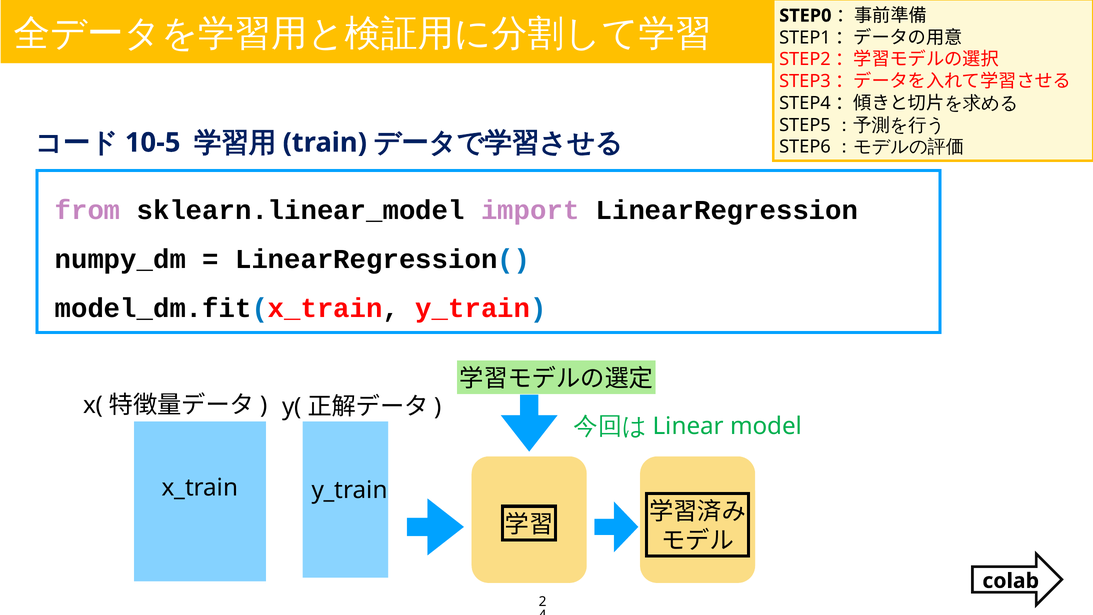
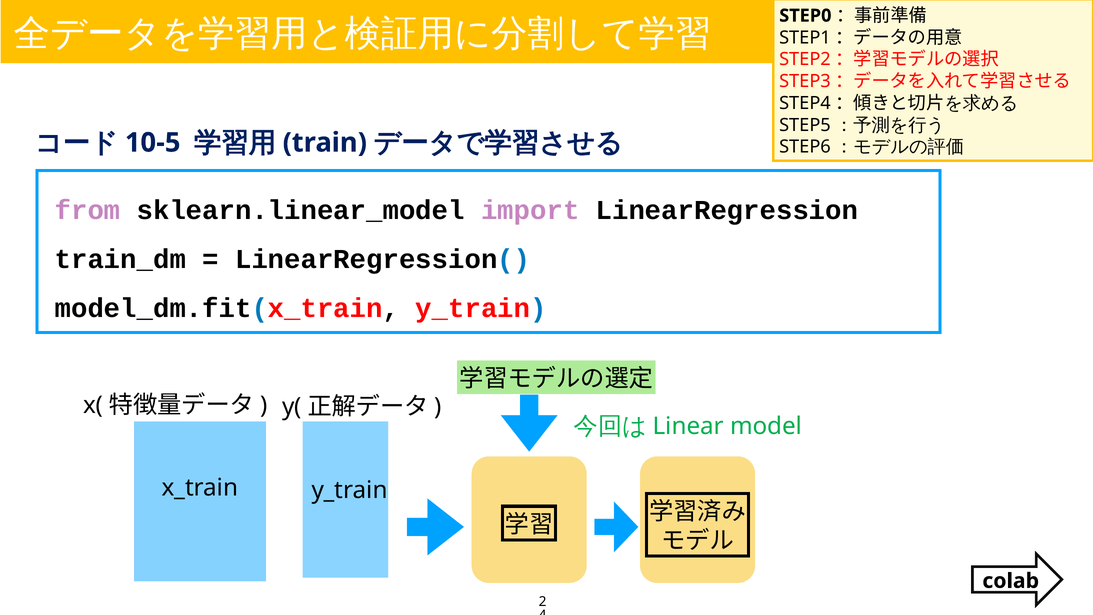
numpy_dm: numpy_dm -> train_dm
